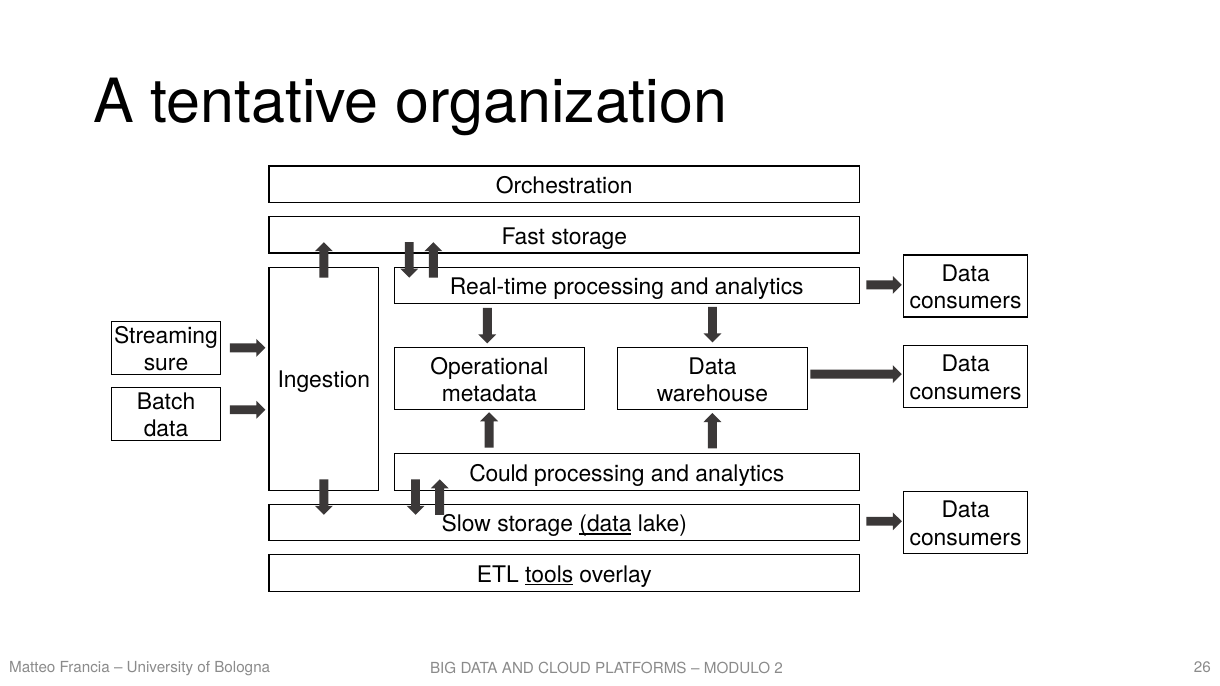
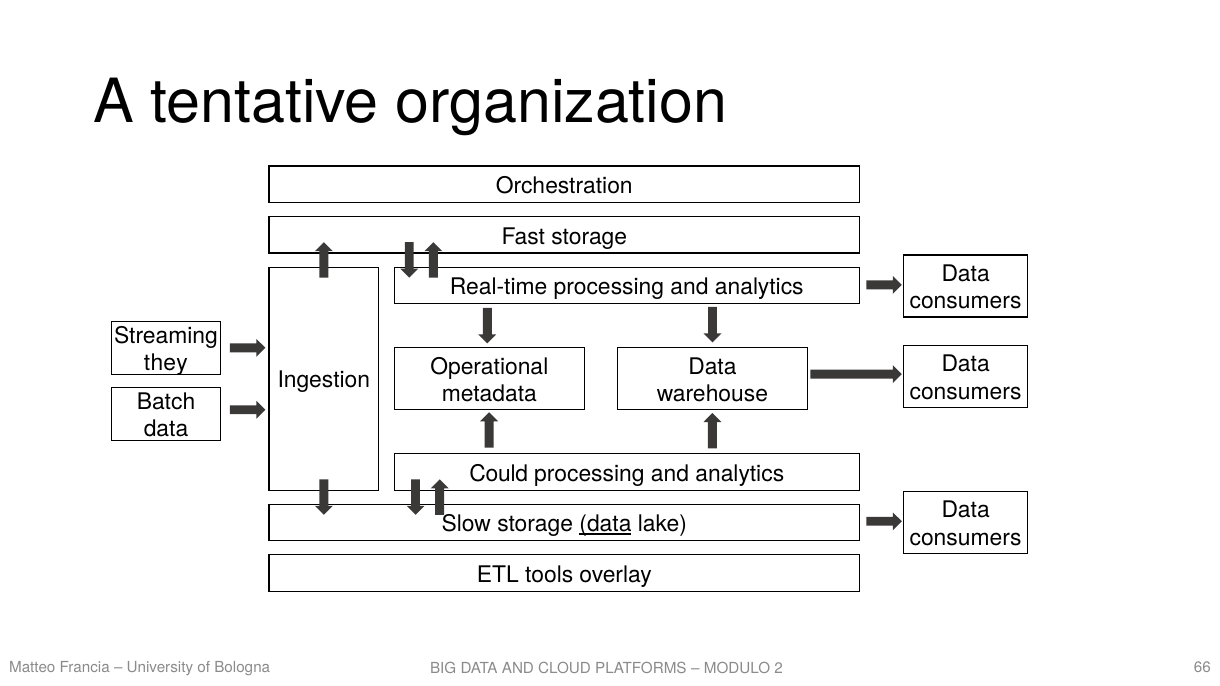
sure: sure -> they
tools underline: present -> none
26: 26 -> 66
